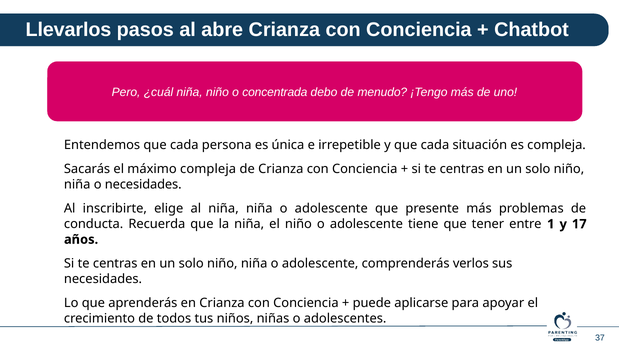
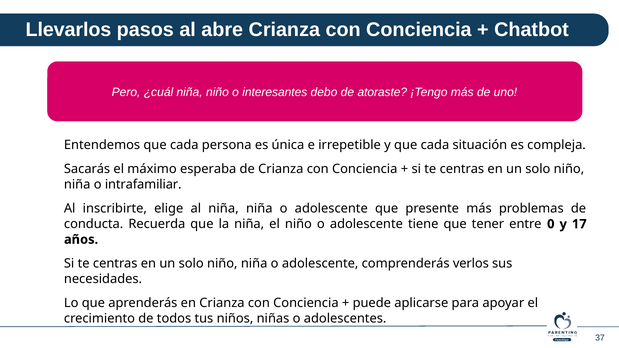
concentrada: concentrada -> interesantes
menudo: menudo -> atoraste
máximo compleja: compleja -> esperaba
o necesidades: necesidades -> intrafamiliar
1: 1 -> 0
